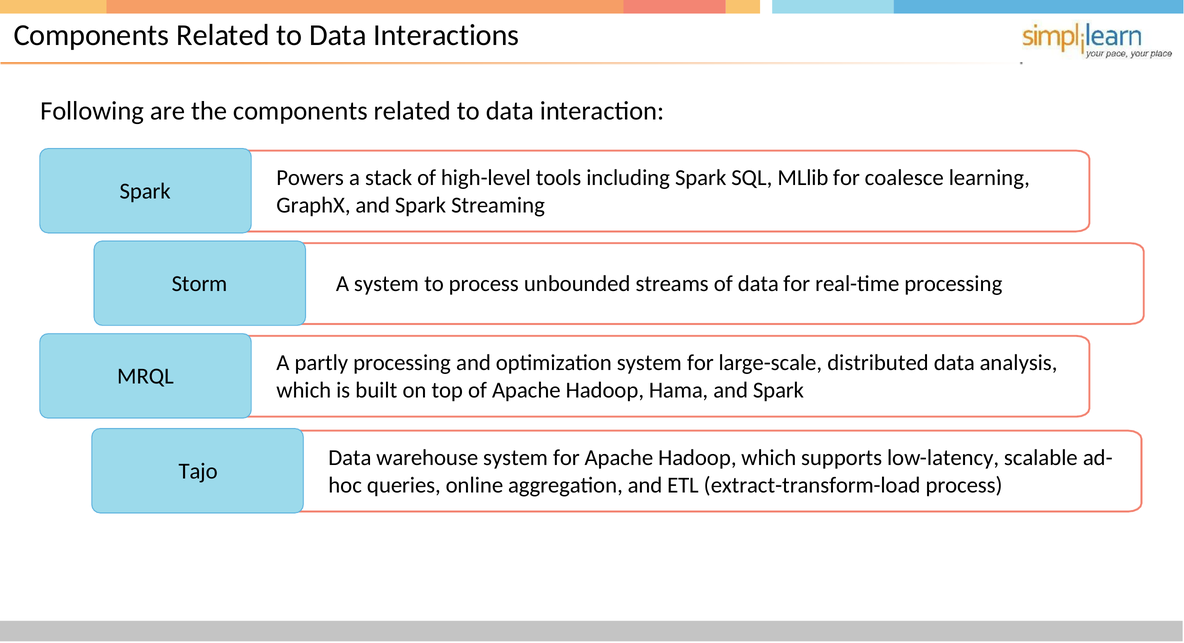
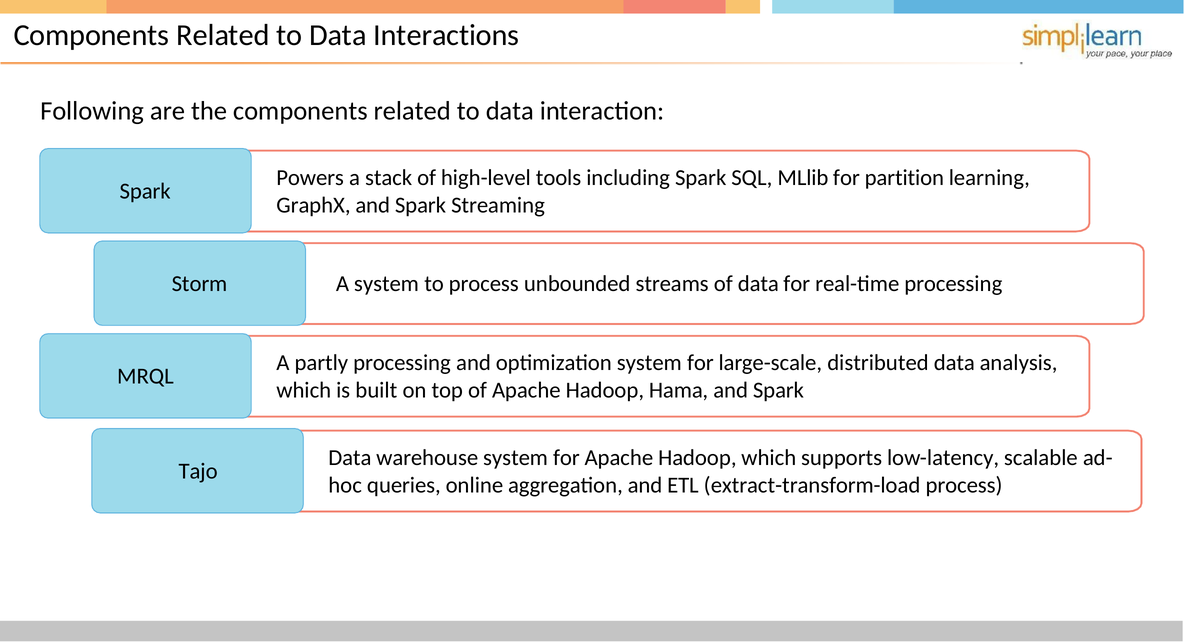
coalesce: coalesce -> partition
